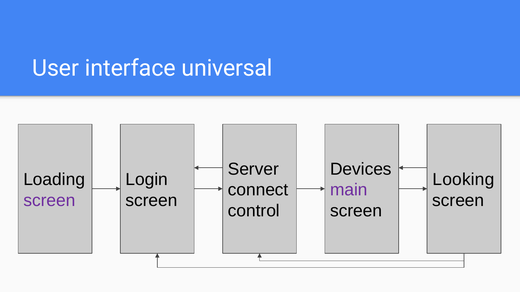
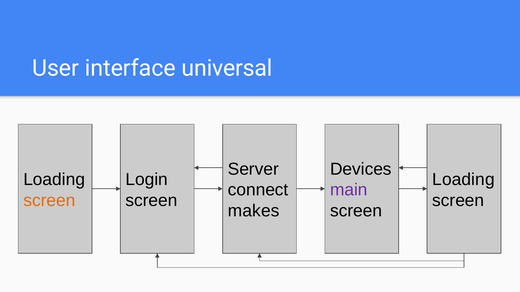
Looking at (463, 180): Looking -> Loading
screen at (49, 201) colour: purple -> orange
control: control -> makes
